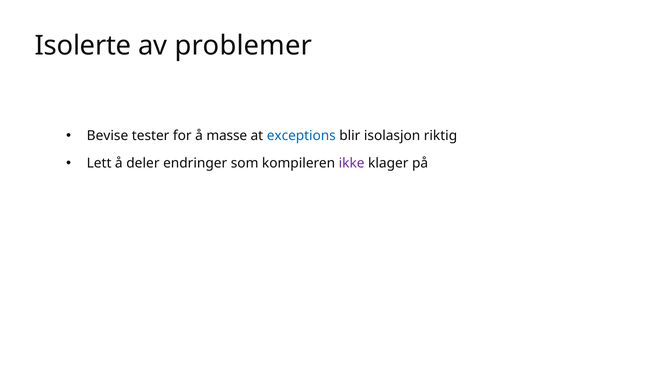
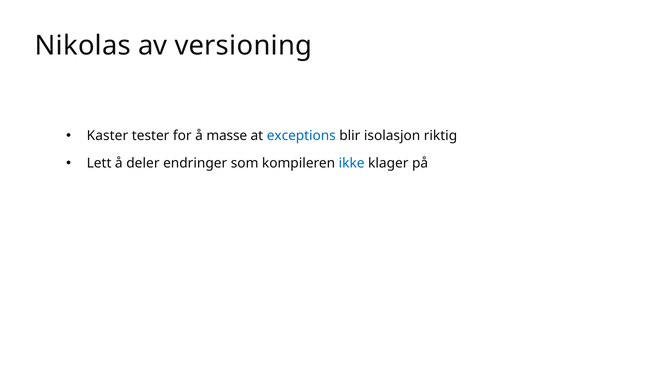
Isolerte: Isolerte -> Nikolas
problemer: problemer -> versioning
Bevise: Bevise -> Kaster
ikke colour: purple -> blue
